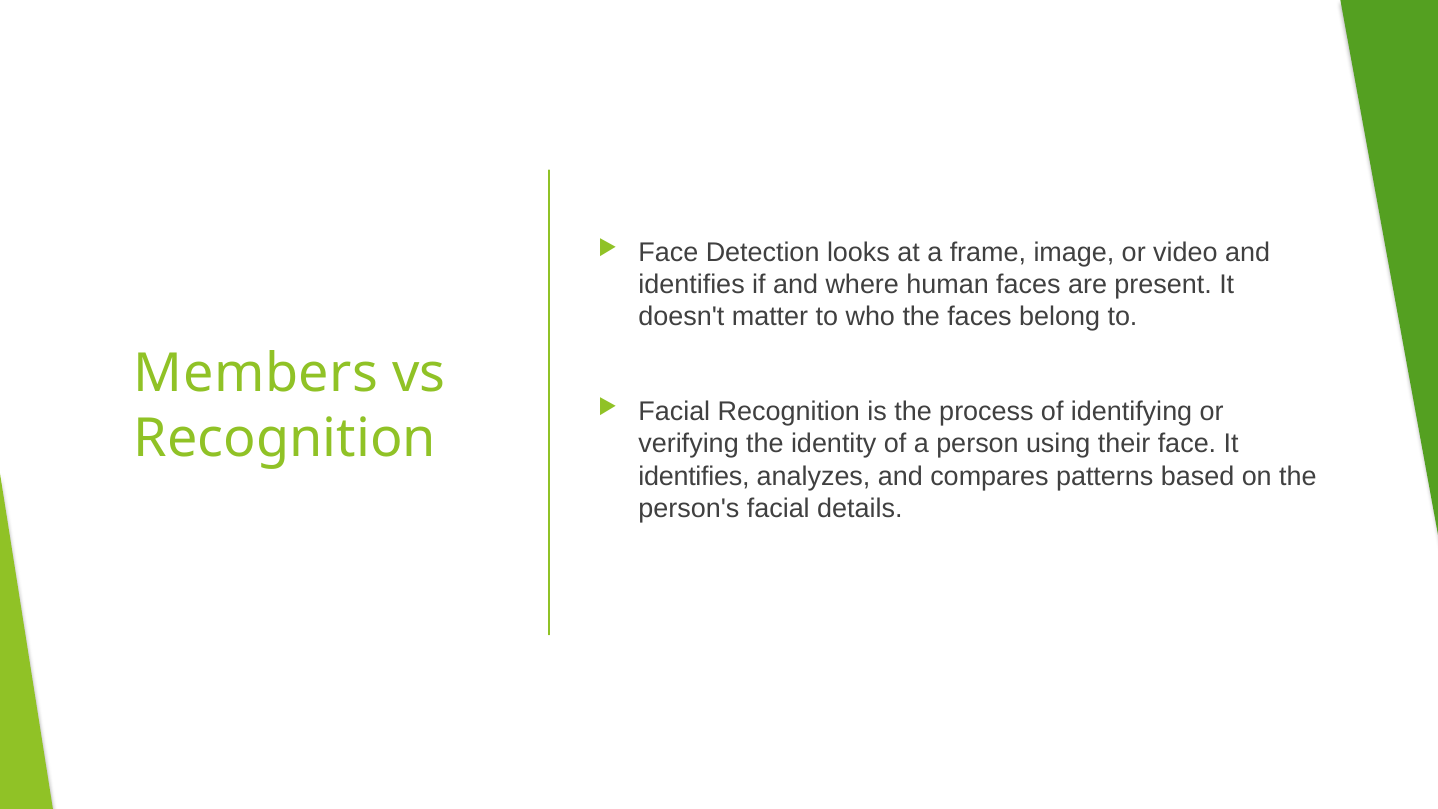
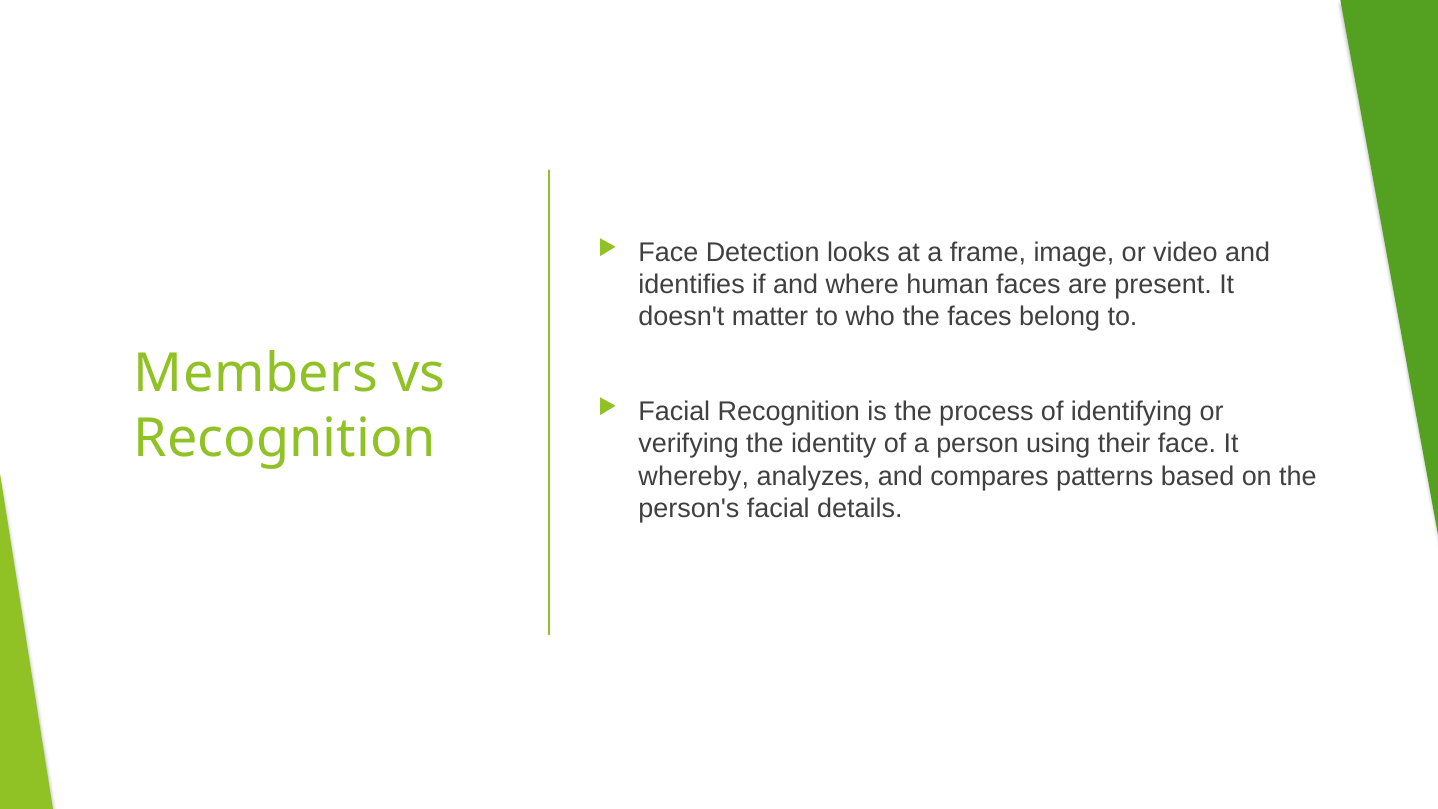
identifies at (694, 476): identifies -> whereby
